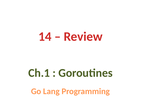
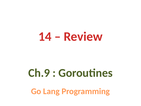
Ch.1: Ch.1 -> Ch.9
